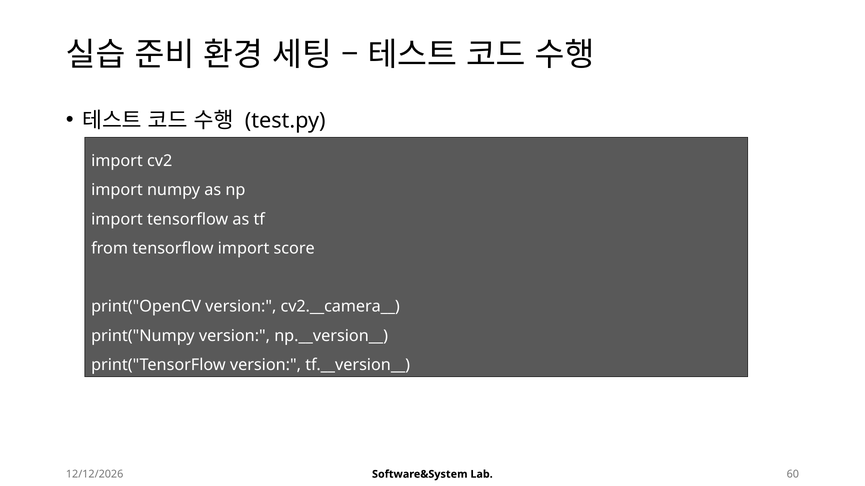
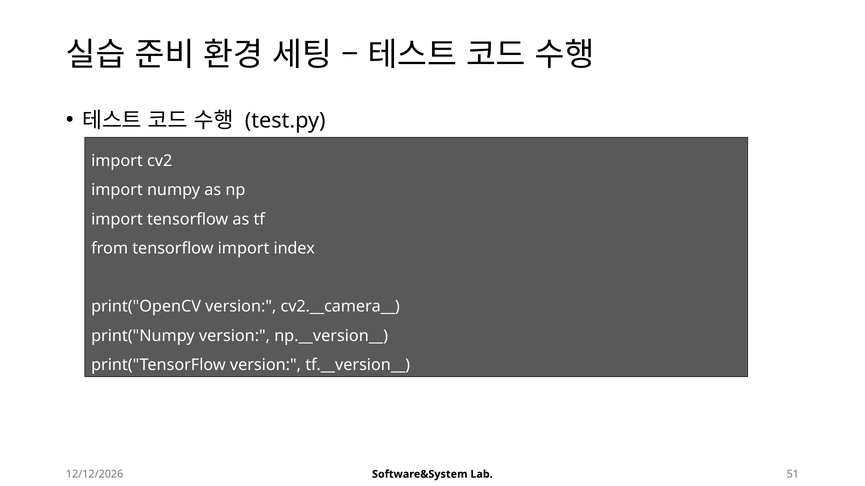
score: score -> index
60: 60 -> 51
